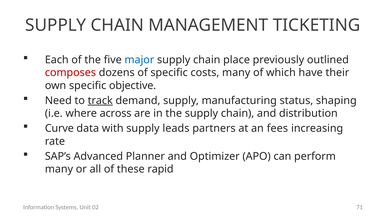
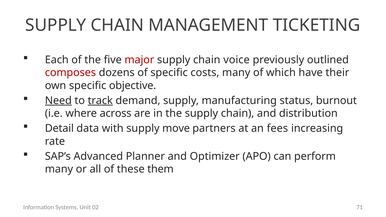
major colour: blue -> red
place: place -> voice
Need underline: none -> present
shaping: shaping -> burnout
Curve: Curve -> Detail
leads: leads -> move
rapid: rapid -> them
